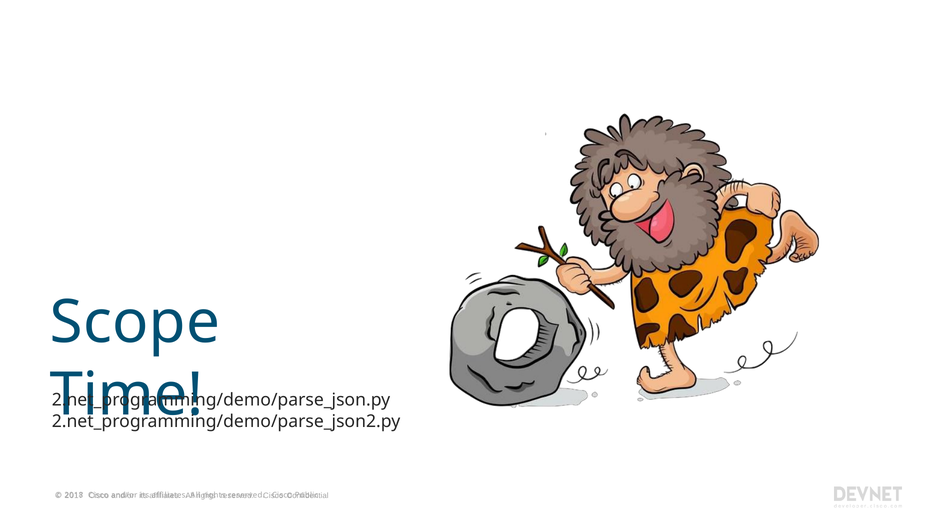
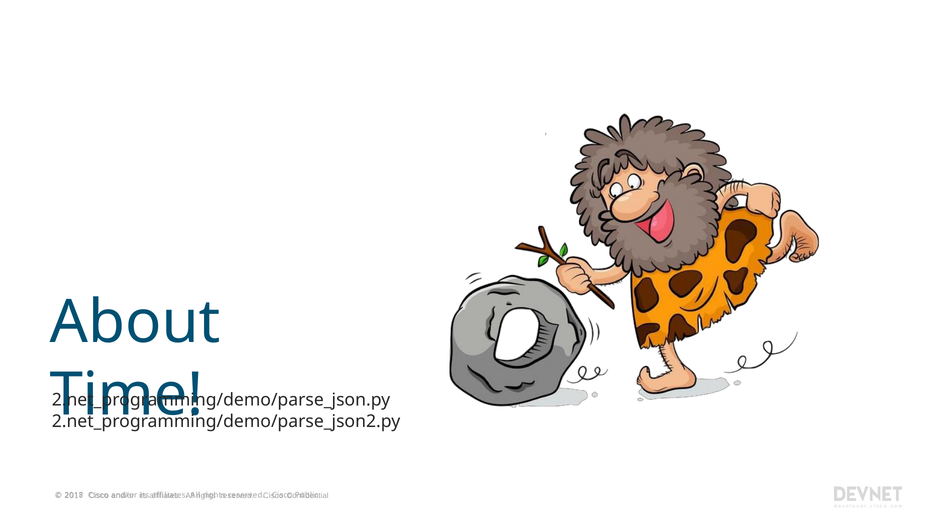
Scope: Scope -> About
